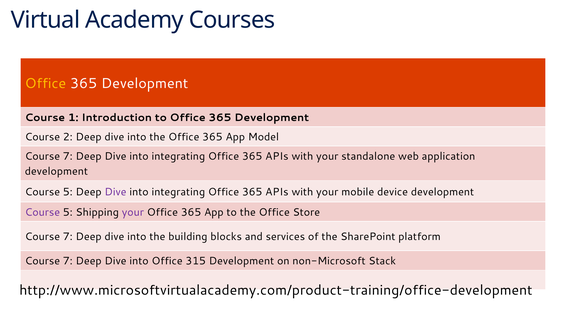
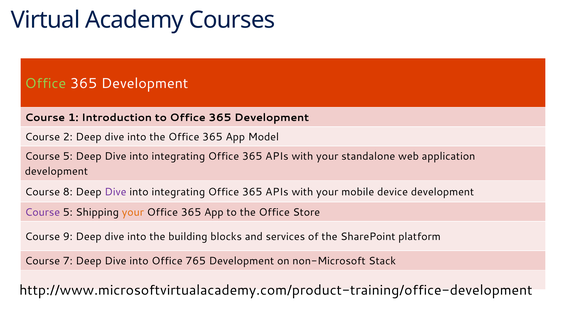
Office at (45, 83) colour: yellow -> light green
7 at (68, 156): 7 -> 5
5 at (68, 192): 5 -> 8
your at (133, 212) colour: purple -> orange
7 at (68, 236): 7 -> 9
315: 315 -> 765
